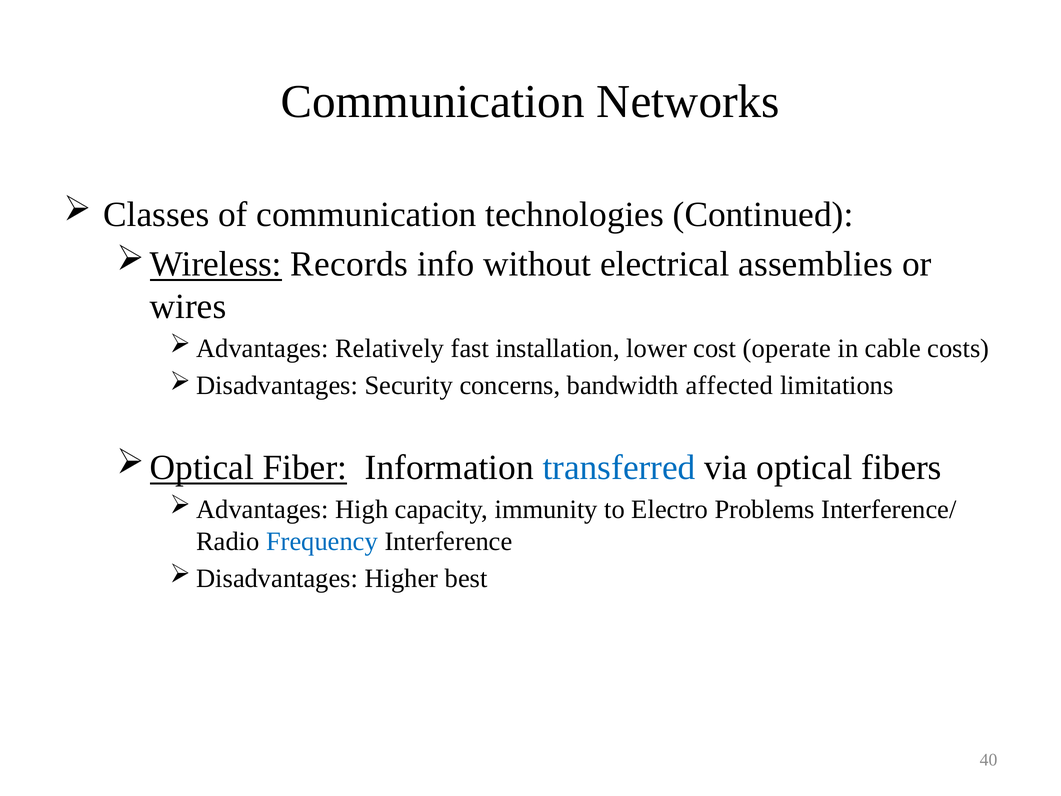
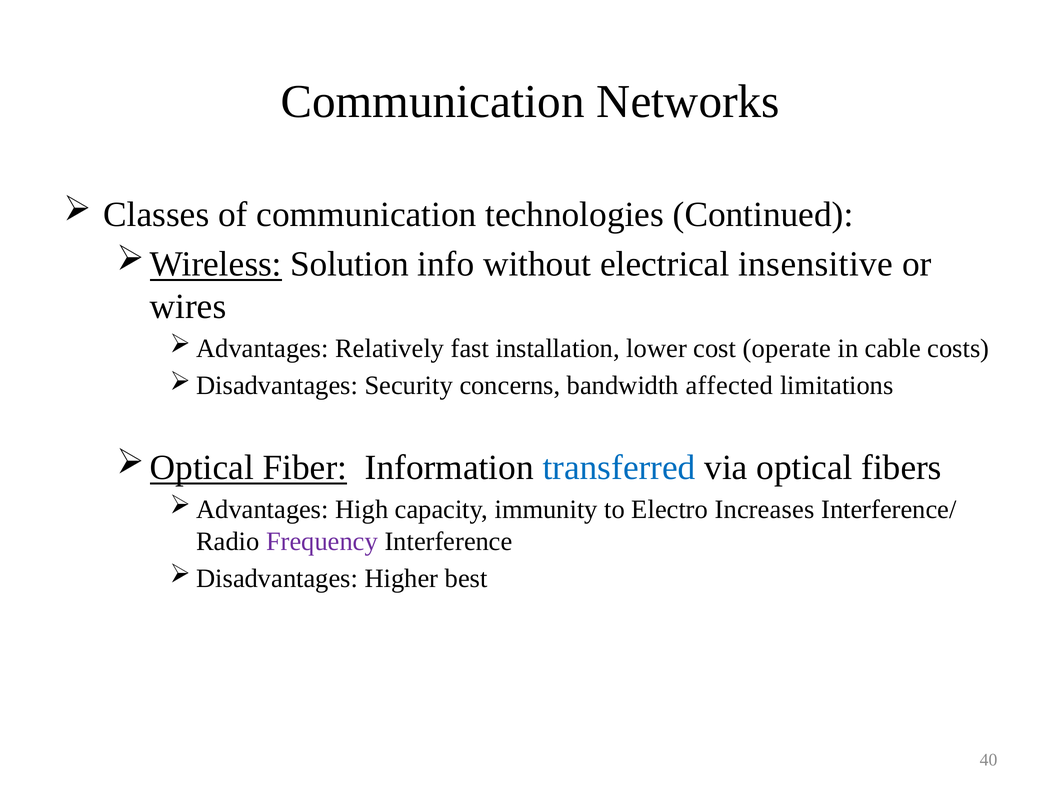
Records: Records -> Solution
assemblies: assemblies -> insensitive
Problems: Problems -> Increases
Frequency colour: blue -> purple
